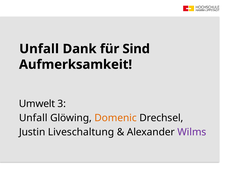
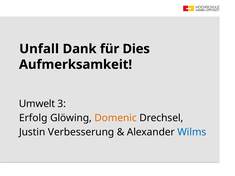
Sind: Sind -> Dies
Unfall at (33, 118): Unfall -> Erfolg
Liveschaltung: Liveschaltung -> Verbesserung
Wilms colour: purple -> blue
